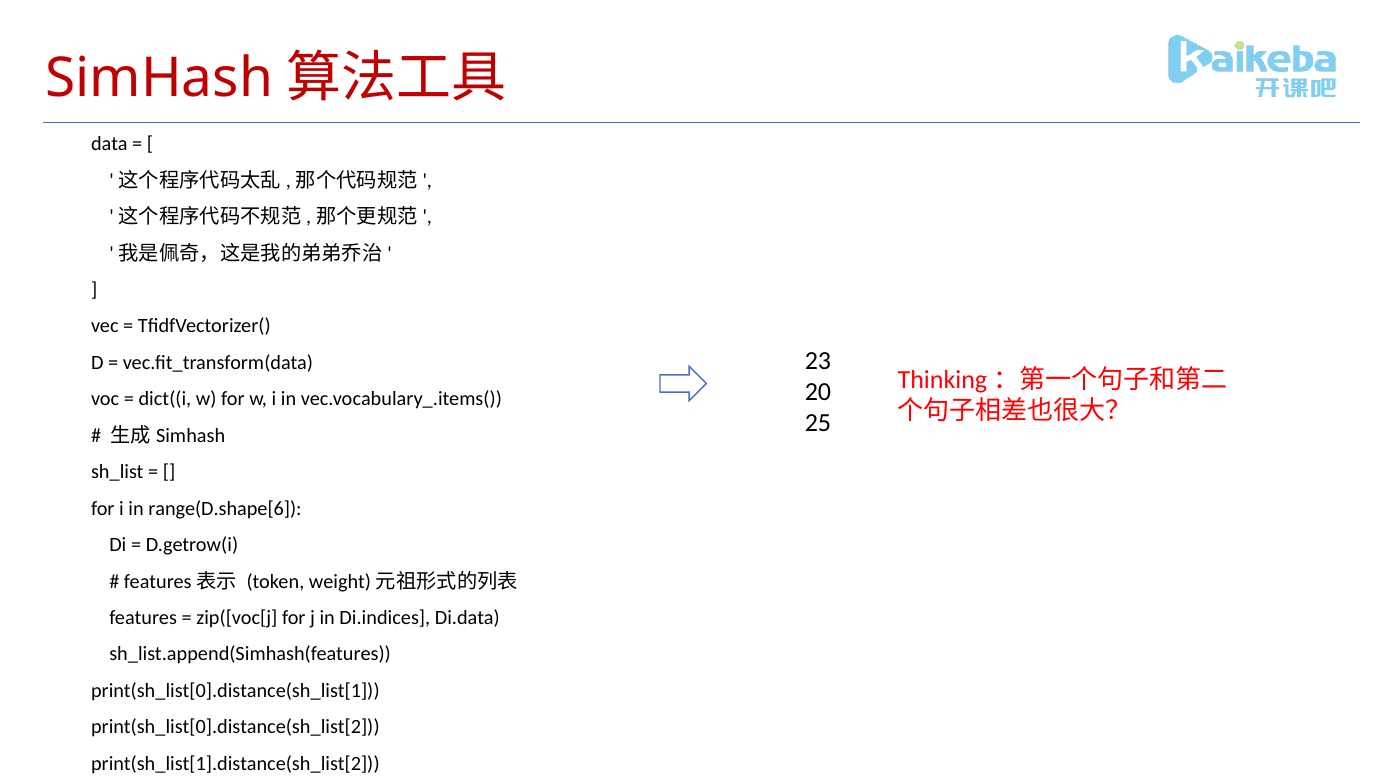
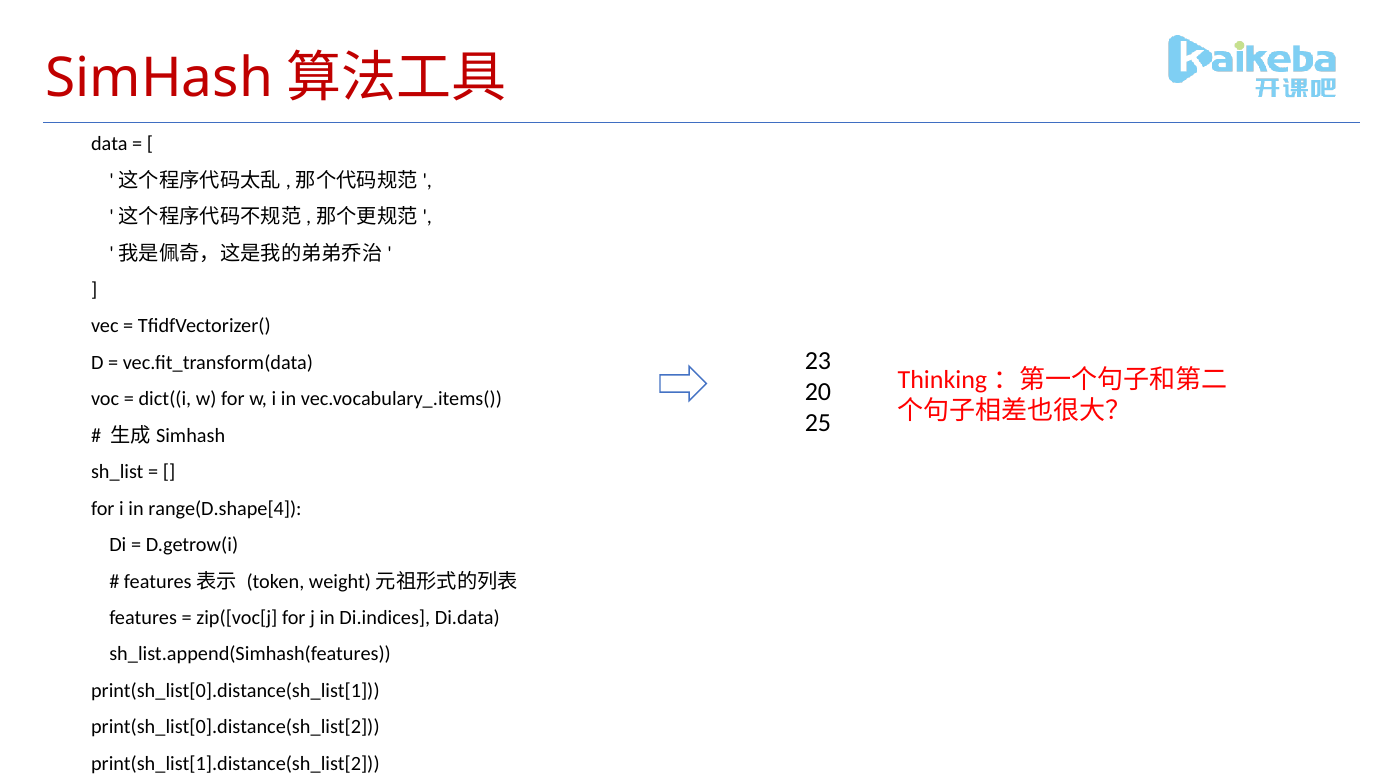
range(D.shape[6: range(D.shape[6 -> range(D.shape[4
